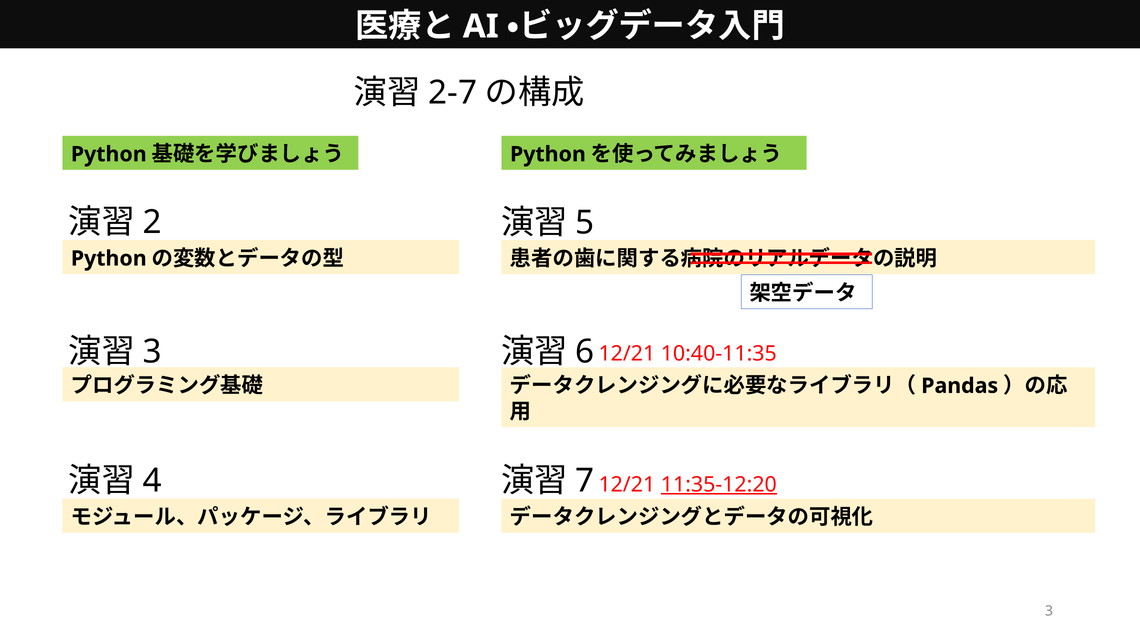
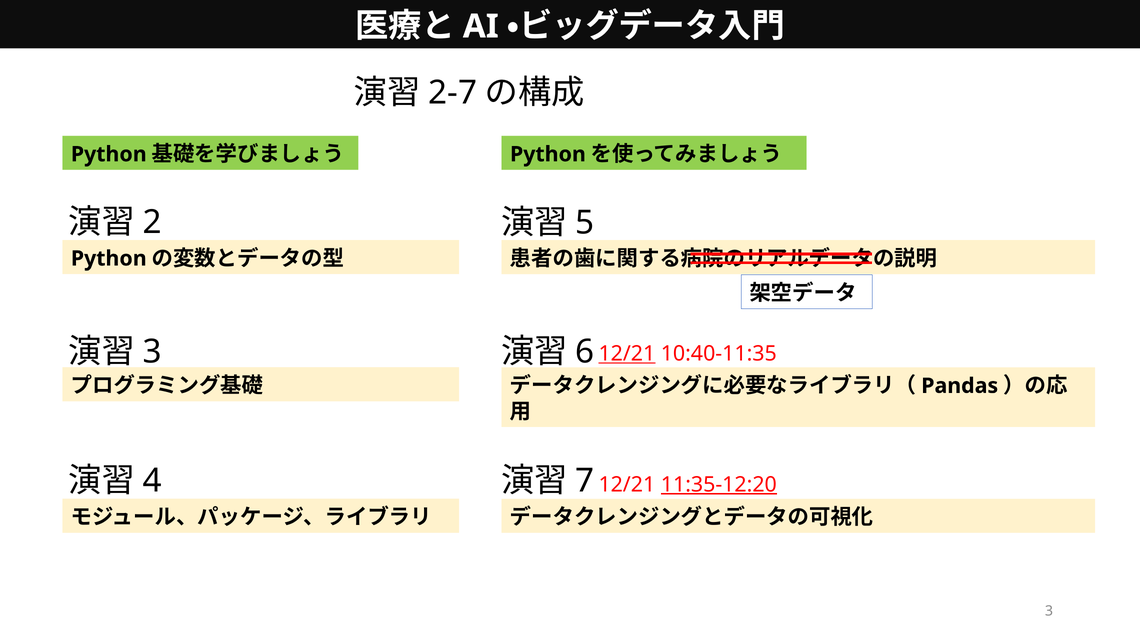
12/21 at (627, 354) underline: none -> present
